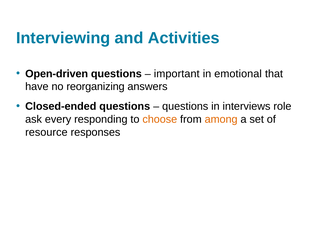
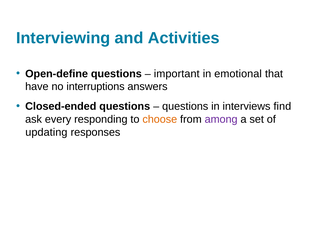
Open-driven: Open-driven -> Open-define
reorganizing: reorganizing -> interruptions
role: role -> find
among colour: orange -> purple
resource: resource -> updating
